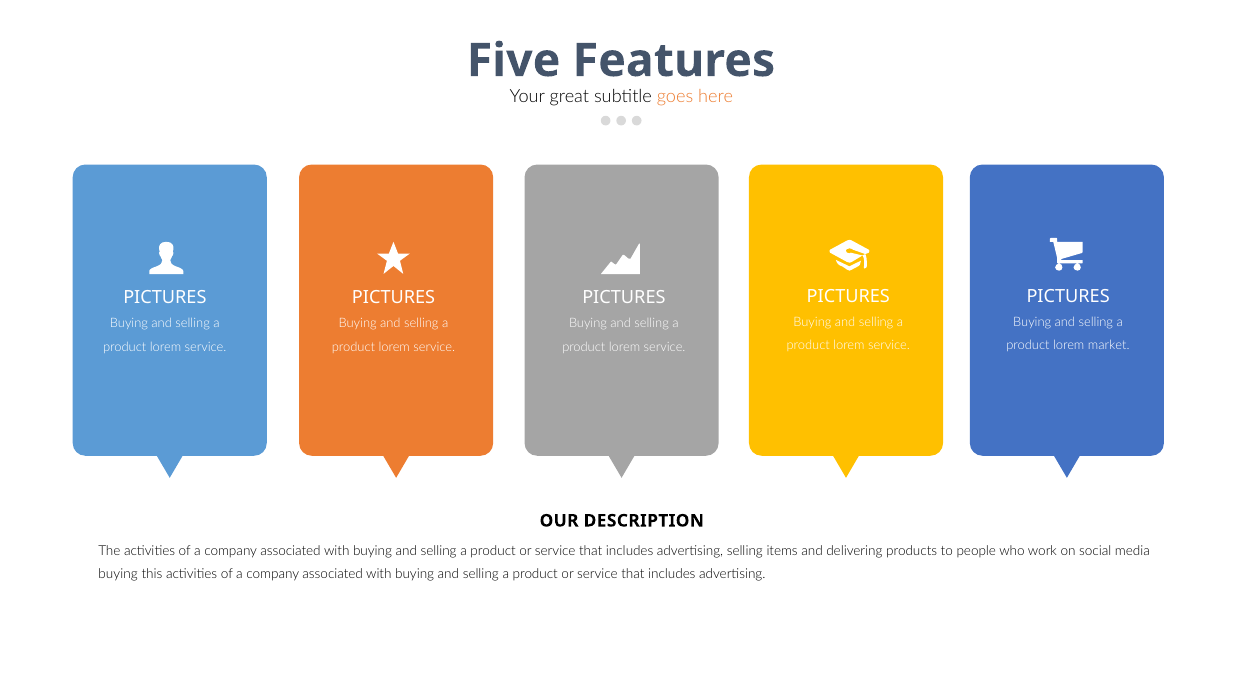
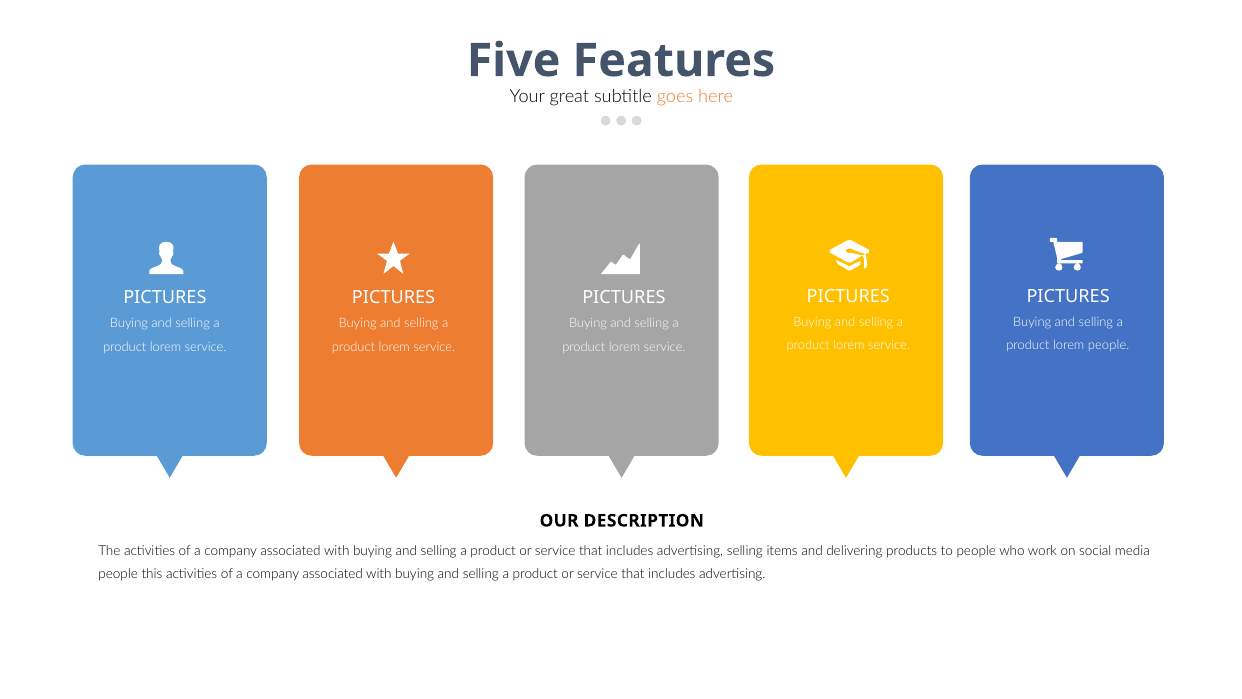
lorem market: market -> people
buying at (118, 573): buying -> people
